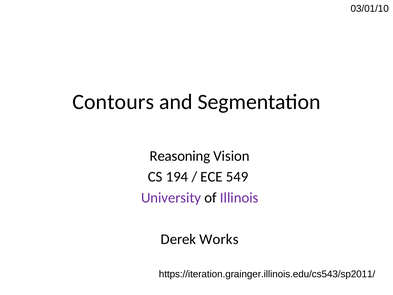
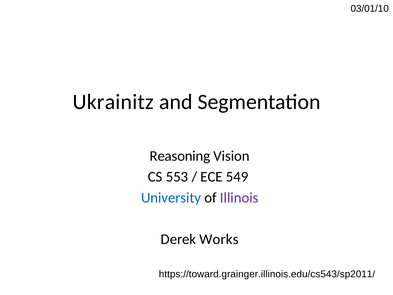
Contours: Contours -> Ukrainitz
194: 194 -> 553
University colour: purple -> blue
https://iteration.grainger.illinois.edu/cs543/sp2011/: https://iteration.grainger.illinois.edu/cs543/sp2011/ -> https://toward.grainger.illinois.edu/cs543/sp2011/
